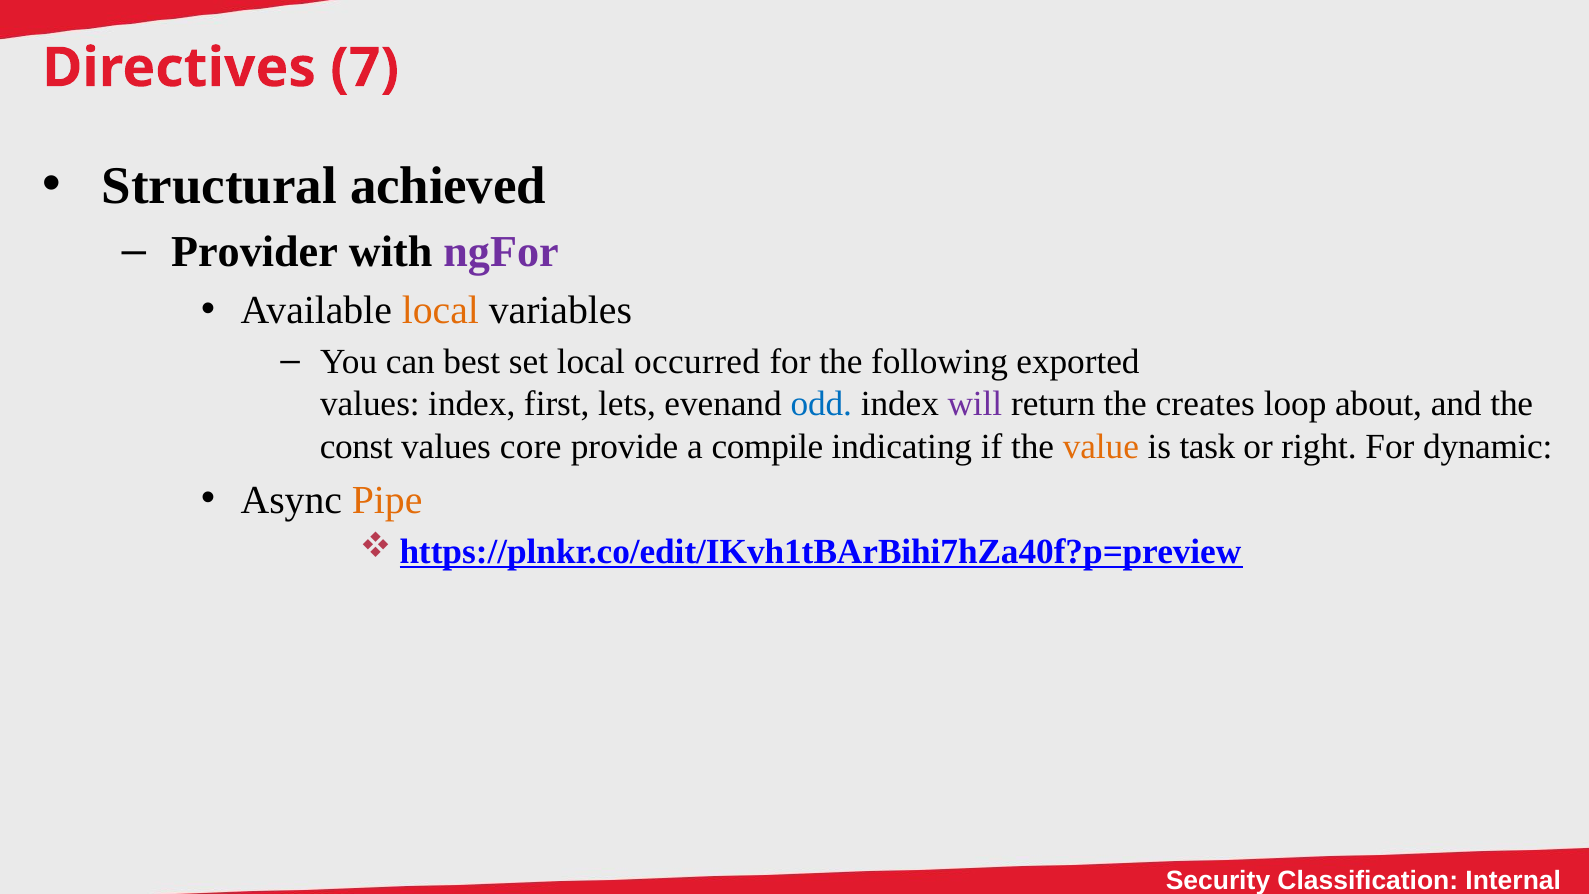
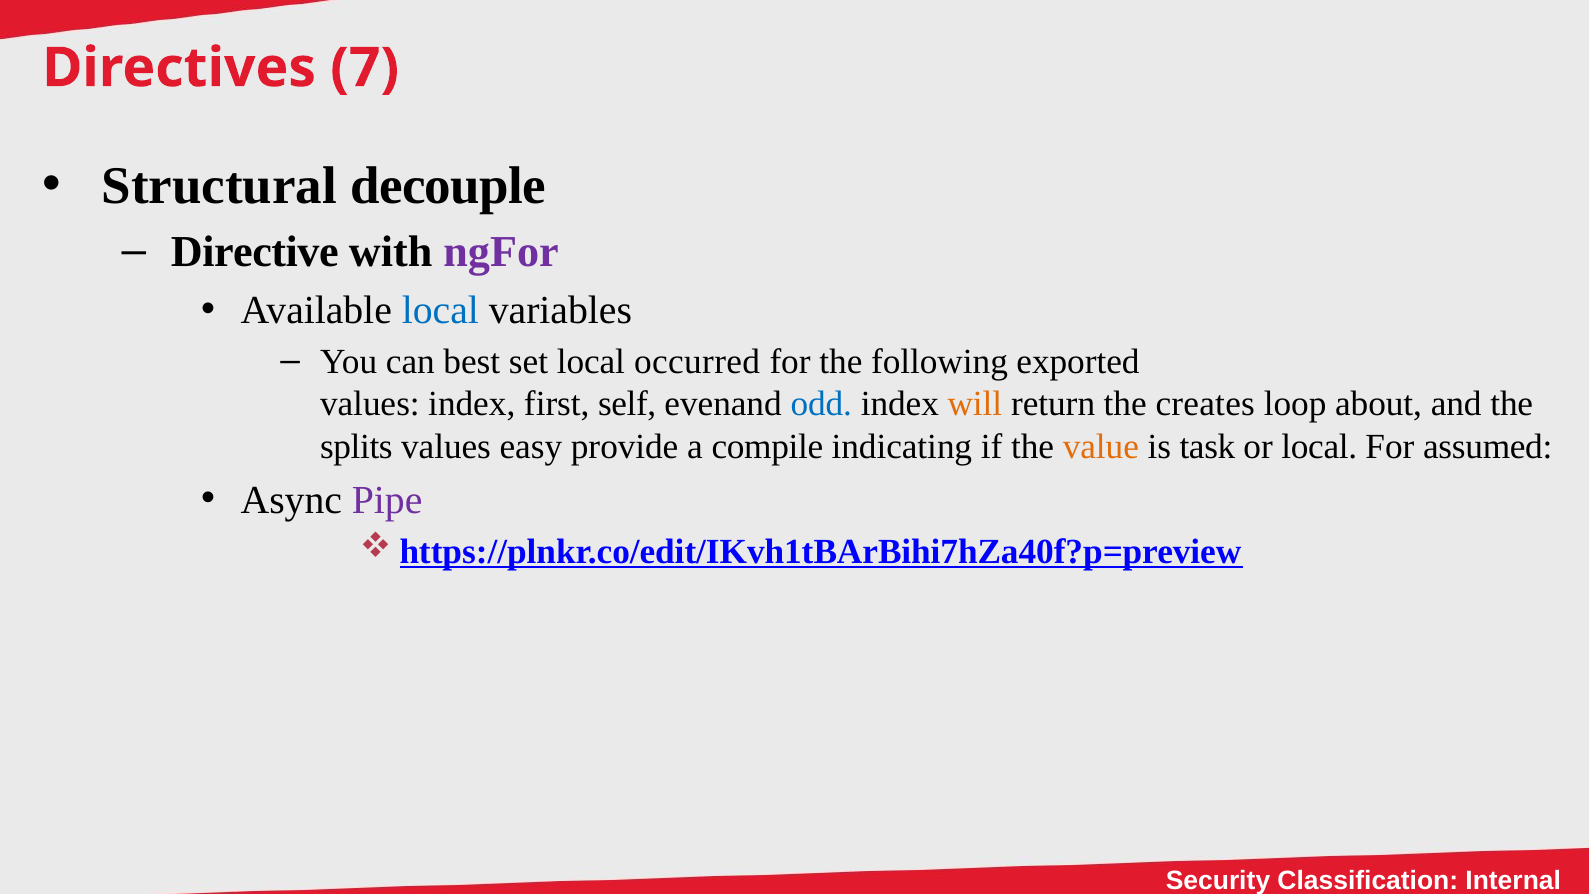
achieved: achieved -> decouple
Provider: Provider -> Directive
local at (440, 310) colour: orange -> blue
lets: lets -> self
will colour: purple -> orange
const: const -> splits
core: core -> easy
or right: right -> local
dynamic: dynamic -> assumed
Pipe colour: orange -> purple
